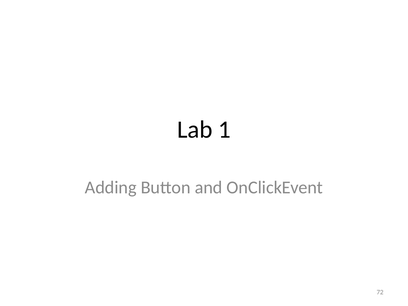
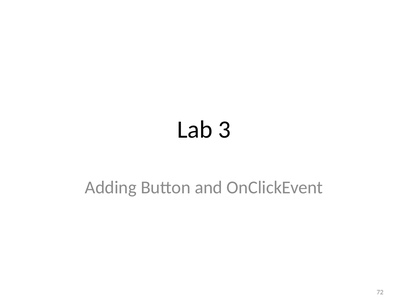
1: 1 -> 3
